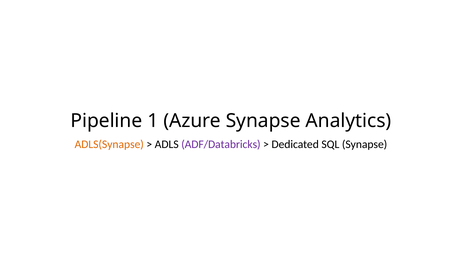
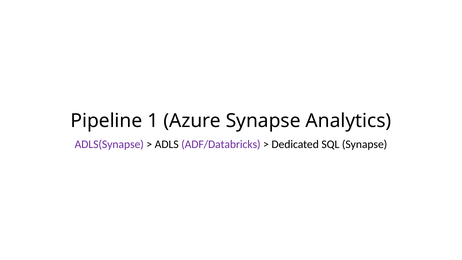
ADLS(Synapse colour: orange -> purple
